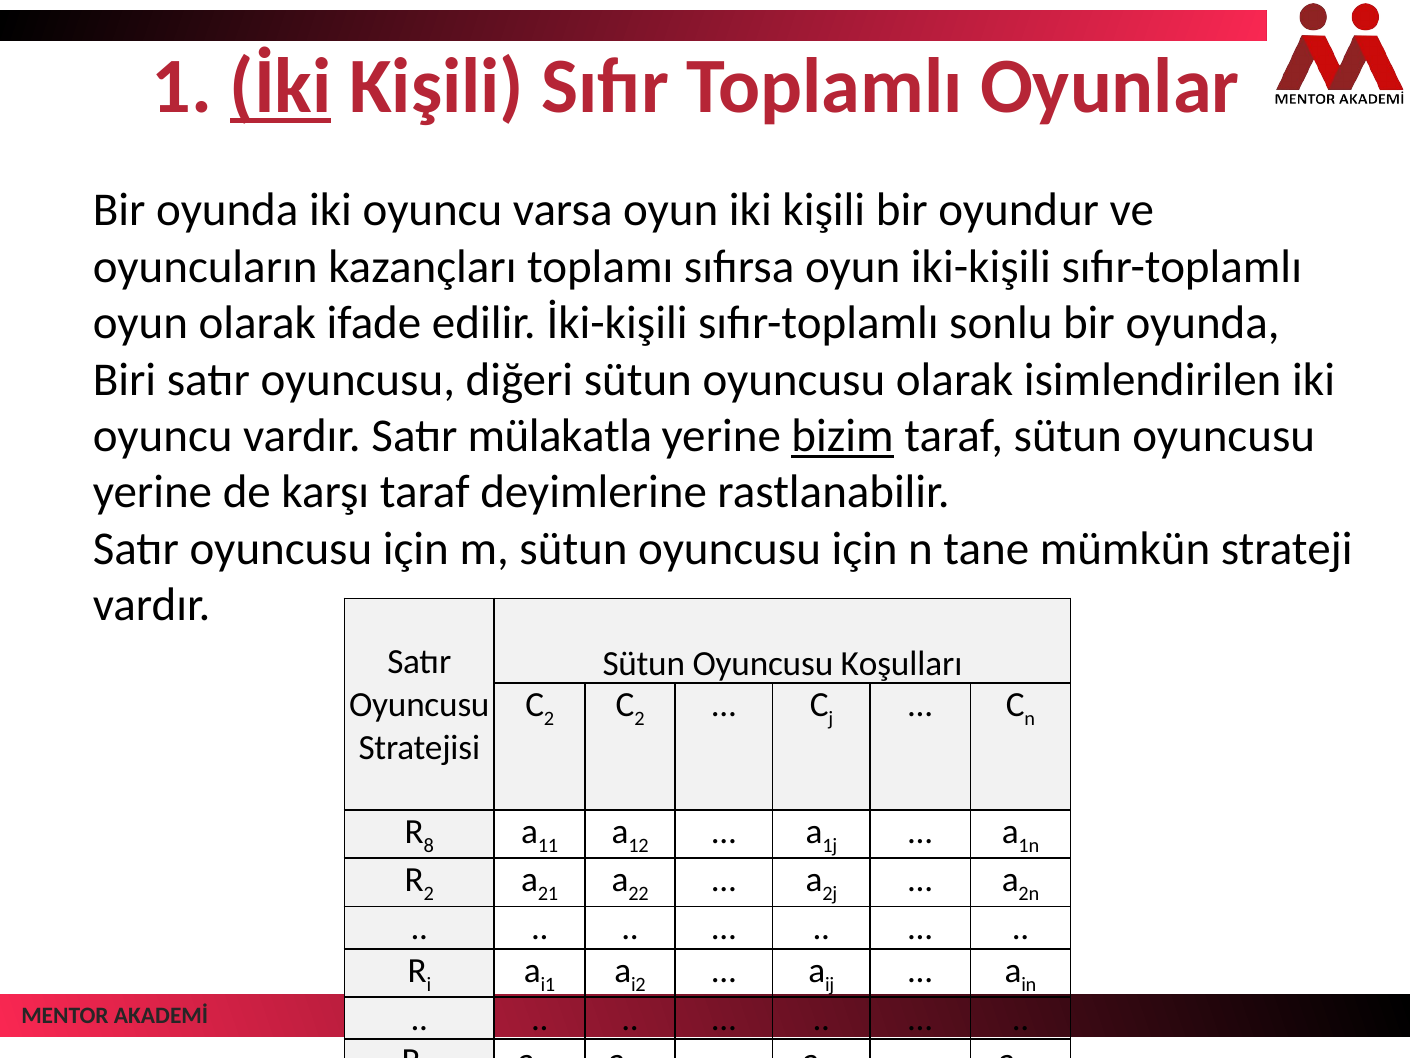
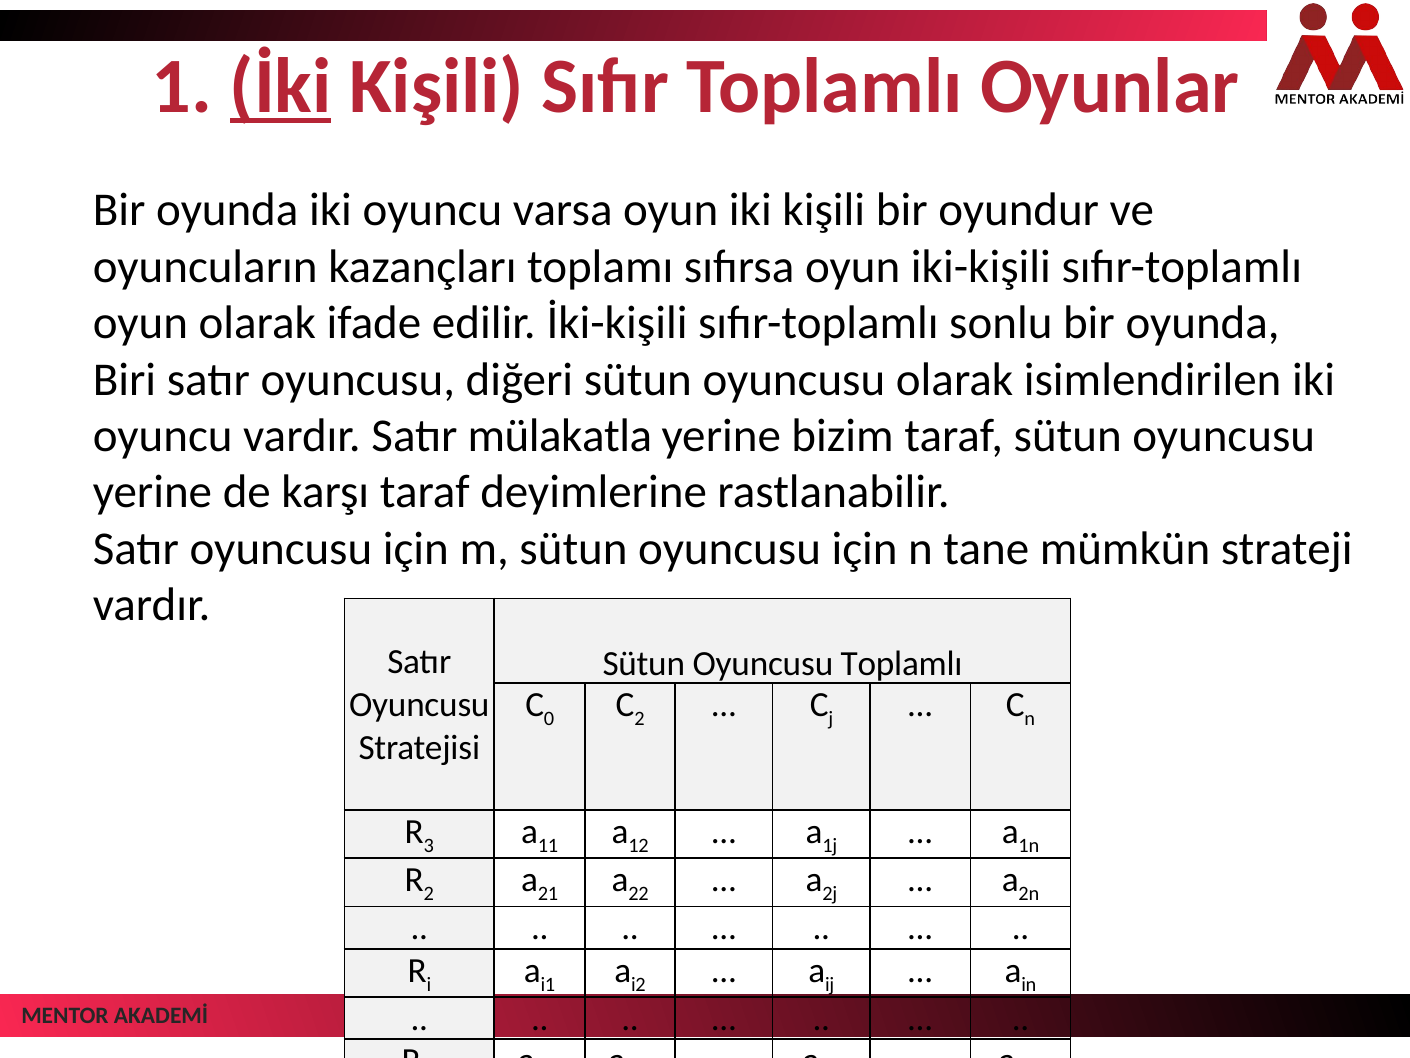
bizim underline: present -> none
Oyuncusu Koşulları: Koşulları -> Toplamlı
2 at (549, 718): 2 -> 0
8: 8 -> 3
